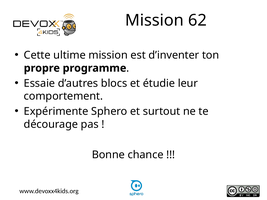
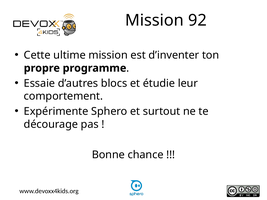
62: 62 -> 92
